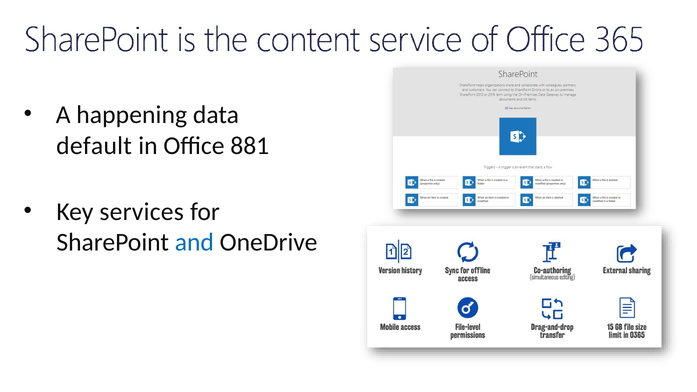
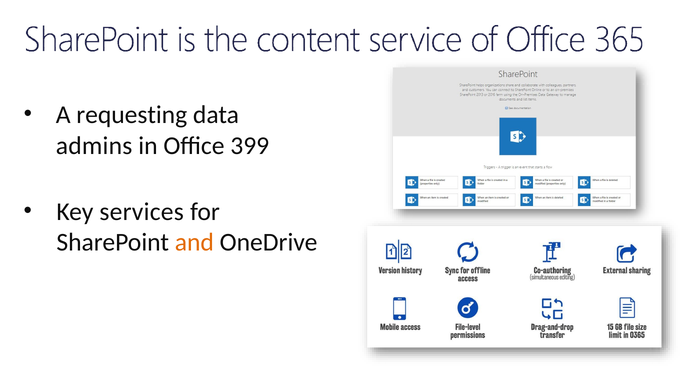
happening: happening -> requesting
default: default -> admins
881: 881 -> 399
and colour: blue -> orange
